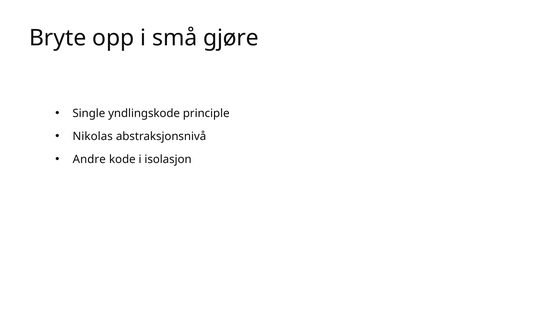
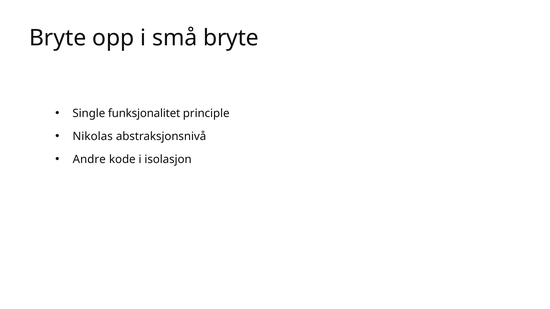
små gjøre: gjøre -> bryte
yndlingskode: yndlingskode -> funksjonalitet
